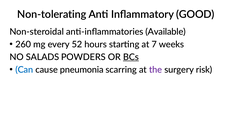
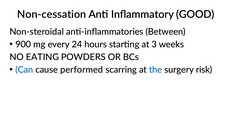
Non-tolerating: Non-tolerating -> Non-cessation
Available: Available -> Between
260: 260 -> 900
52: 52 -> 24
7: 7 -> 3
SALADS: SALADS -> EATING
BCs underline: present -> none
pneumonia: pneumonia -> performed
the colour: purple -> blue
